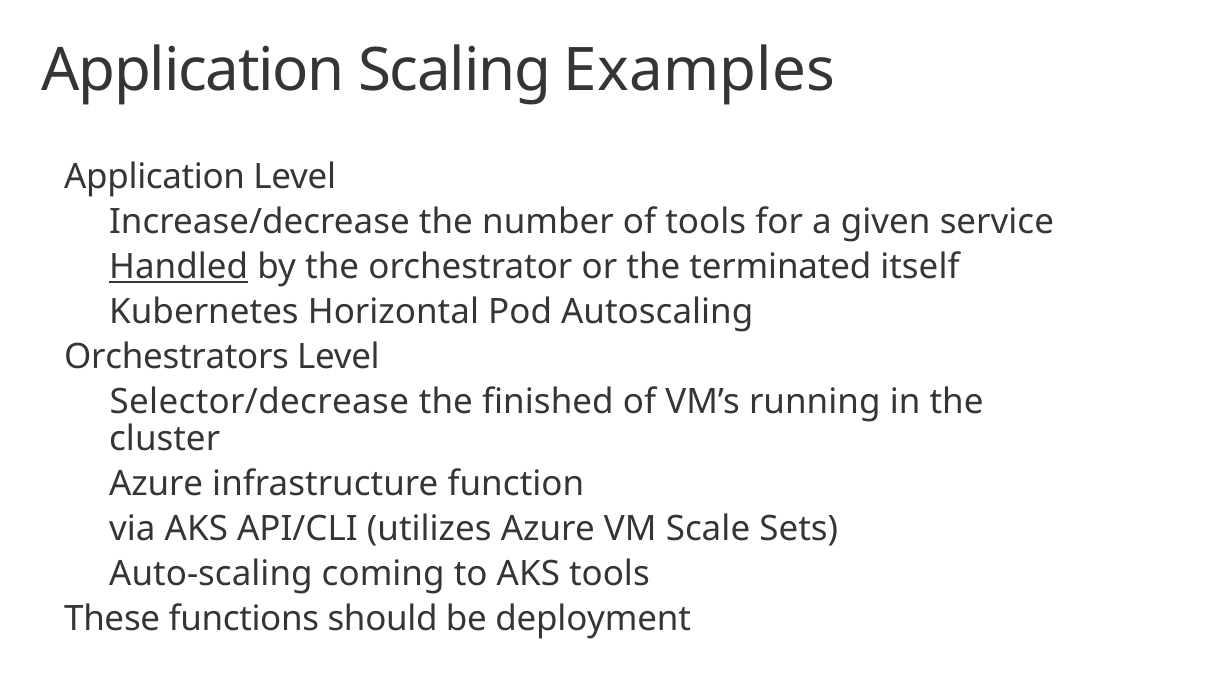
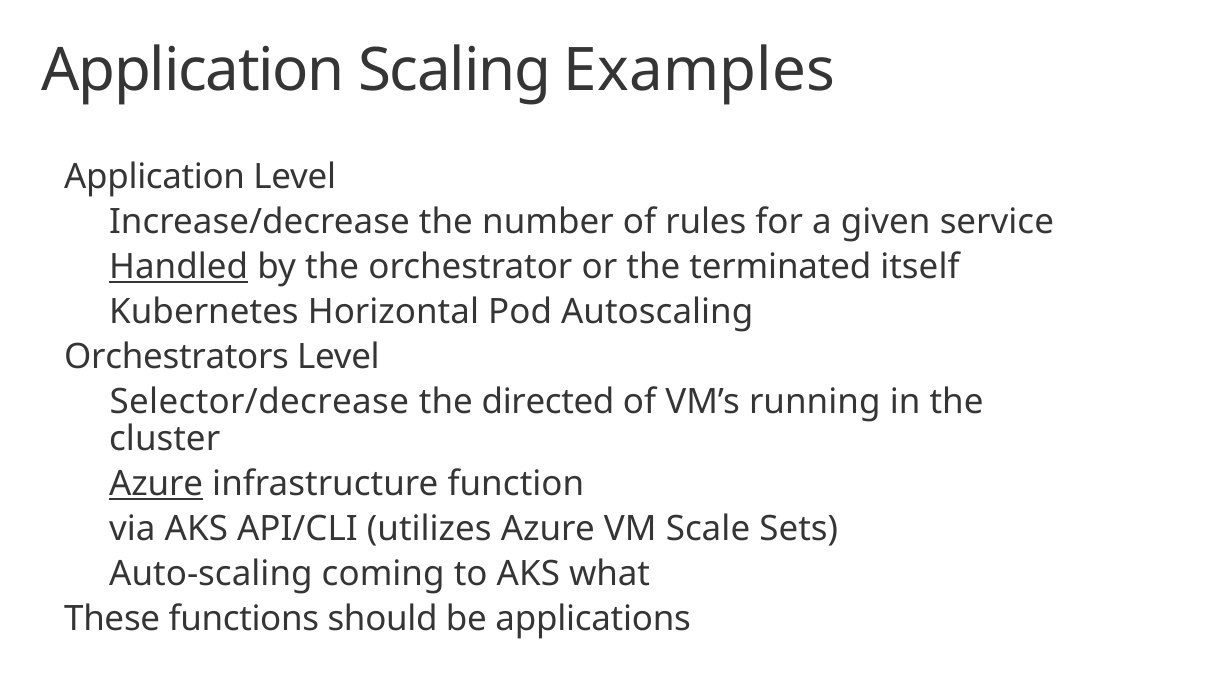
of tools: tools -> rules
finished: finished -> directed
Azure at (156, 484) underline: none -> present
AKS tools: tools -> what
deployment: deployment -> applications
